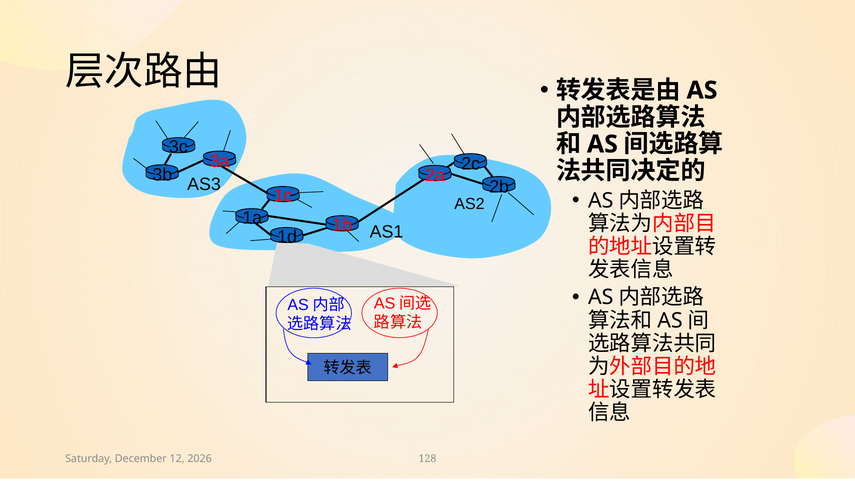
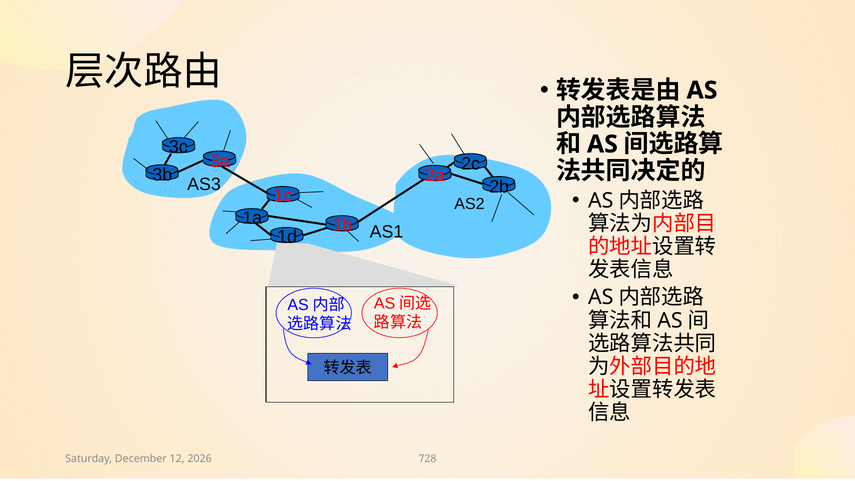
128: 128 -> 728
